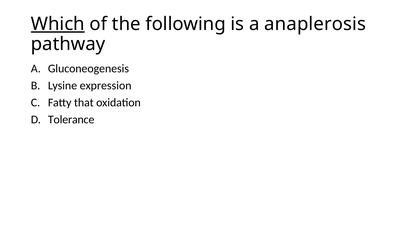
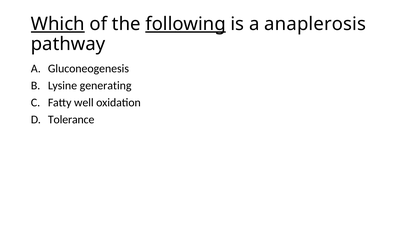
following underline: none -> present
expression: expression -> generating
that: that -> well
